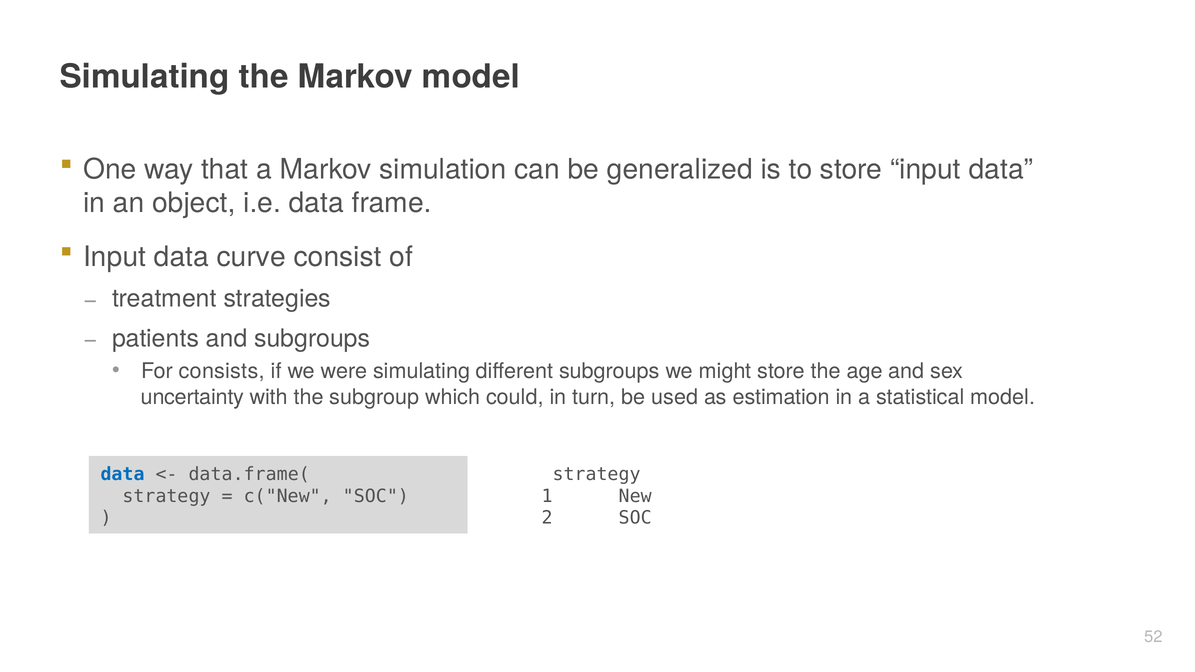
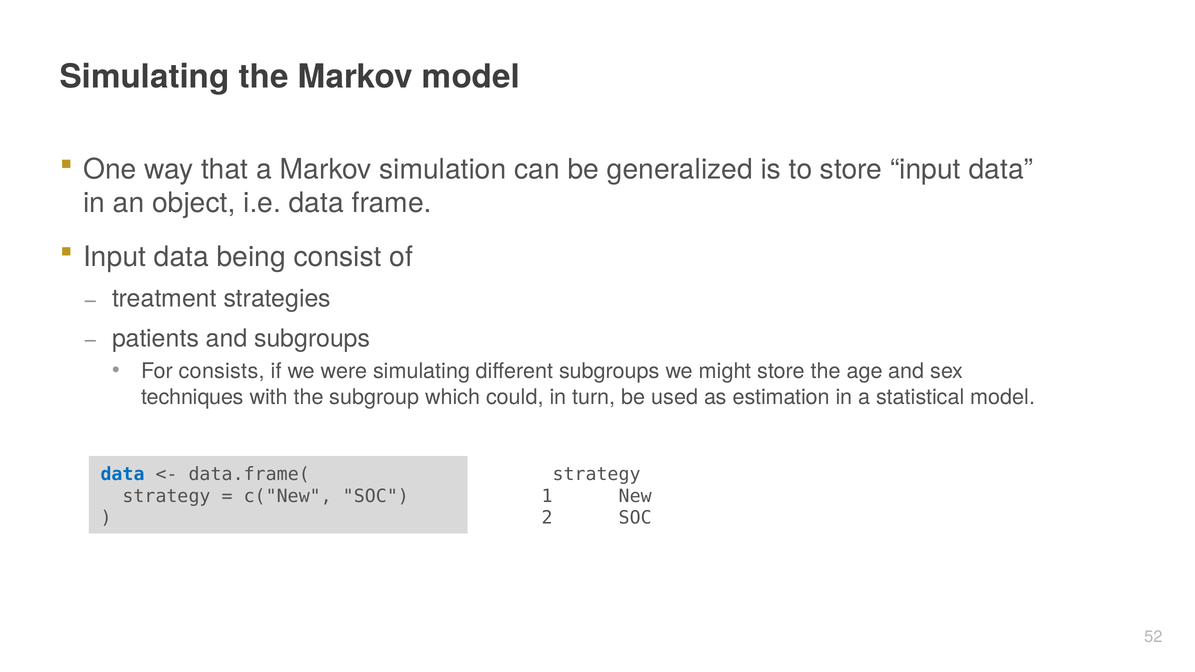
curve: curve -> being
uncertainty: uncertainty -> techniques
